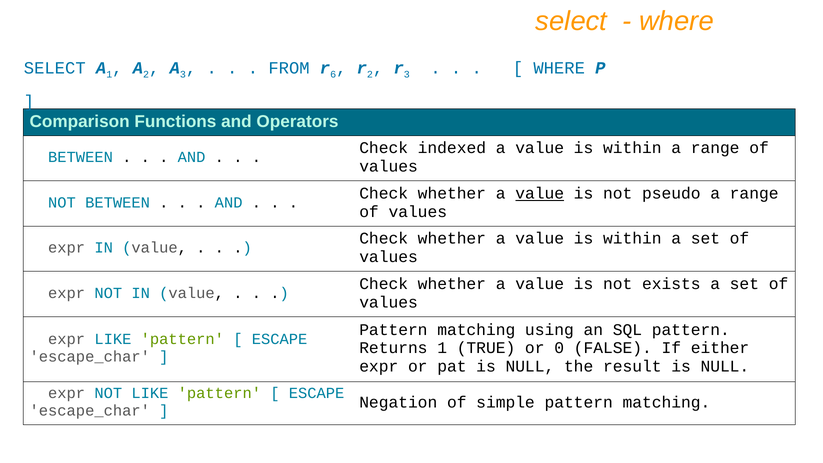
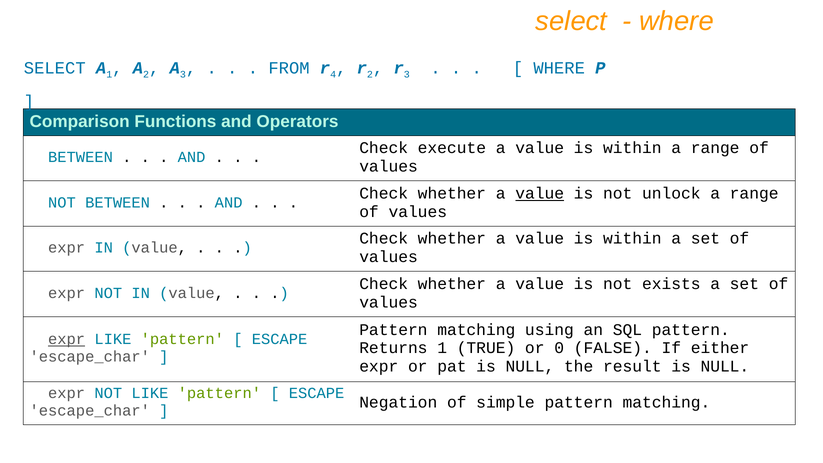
6: 6 -> 4
indexed: indexed -> execute
pseudo: pseudo -> unlock
expr at (67, 339) underline: none -> present
